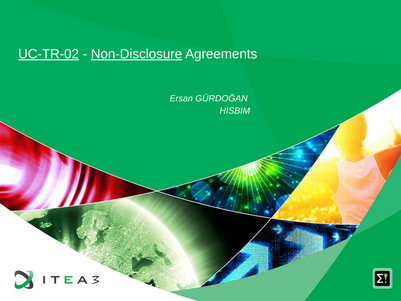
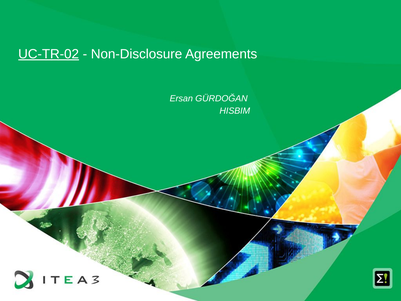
Non-Disclosure underline: present -> none
